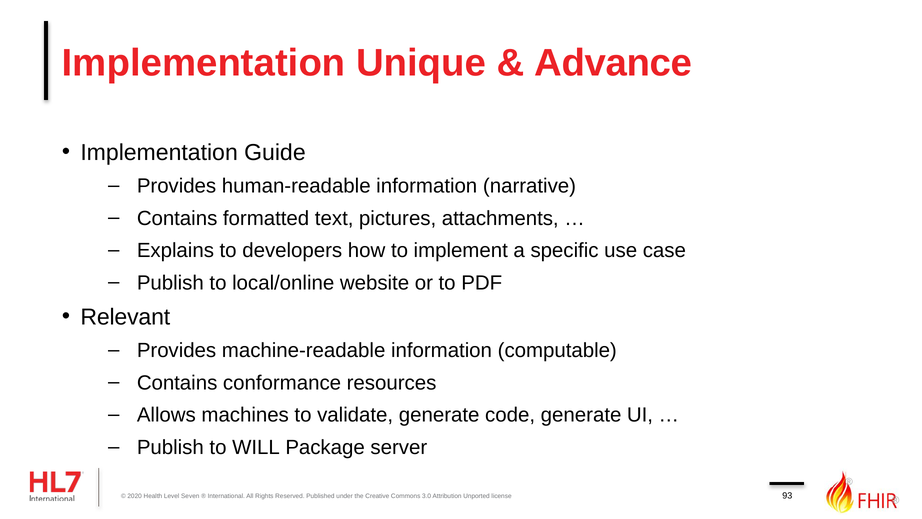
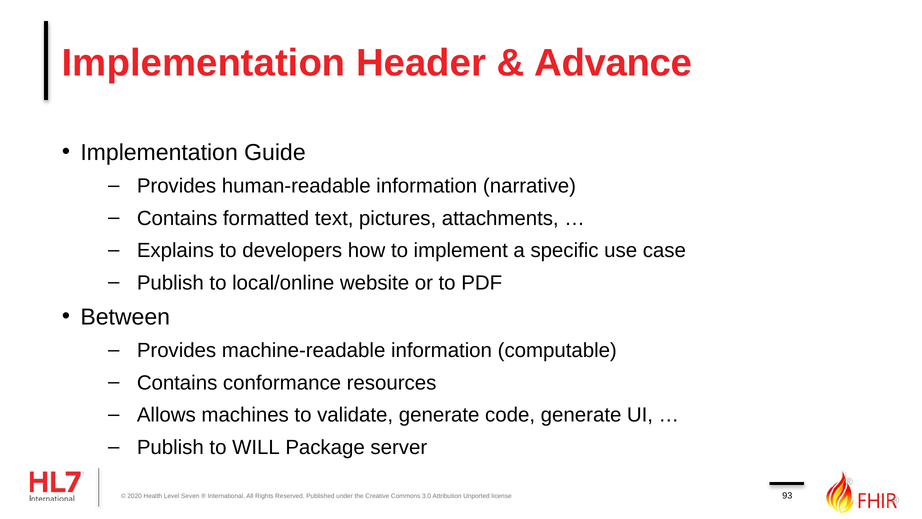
Unique: Unique -> Header
Relevant: Relevant -> Between
